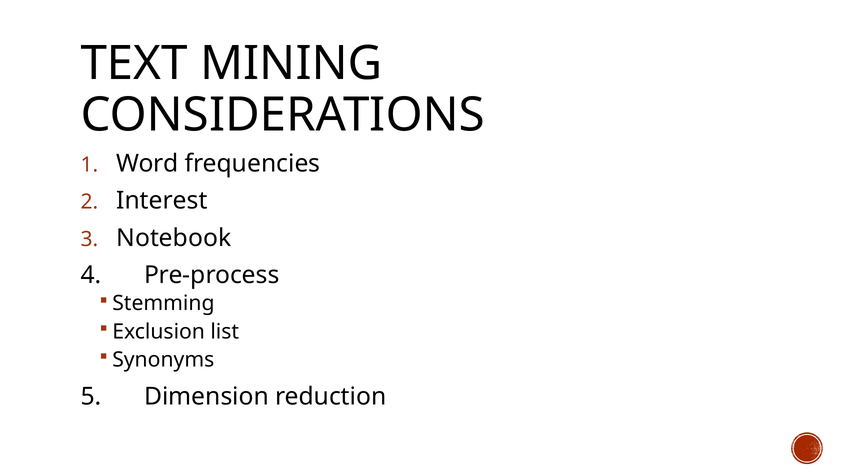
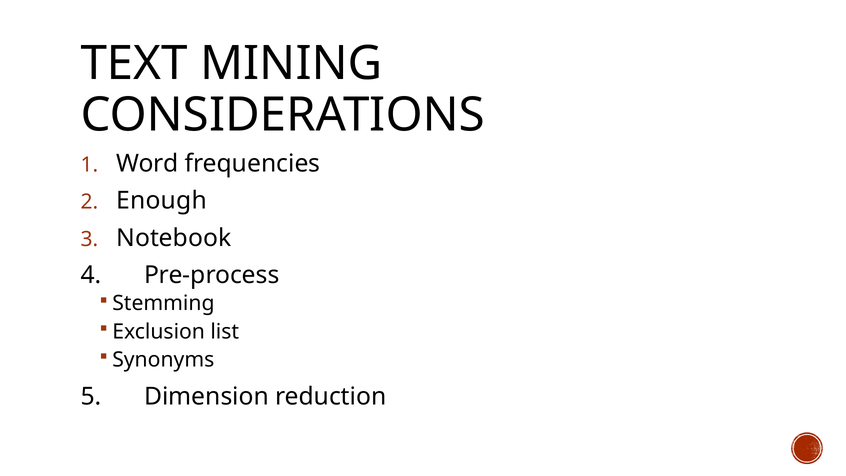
Interest: Interest -> Enough
